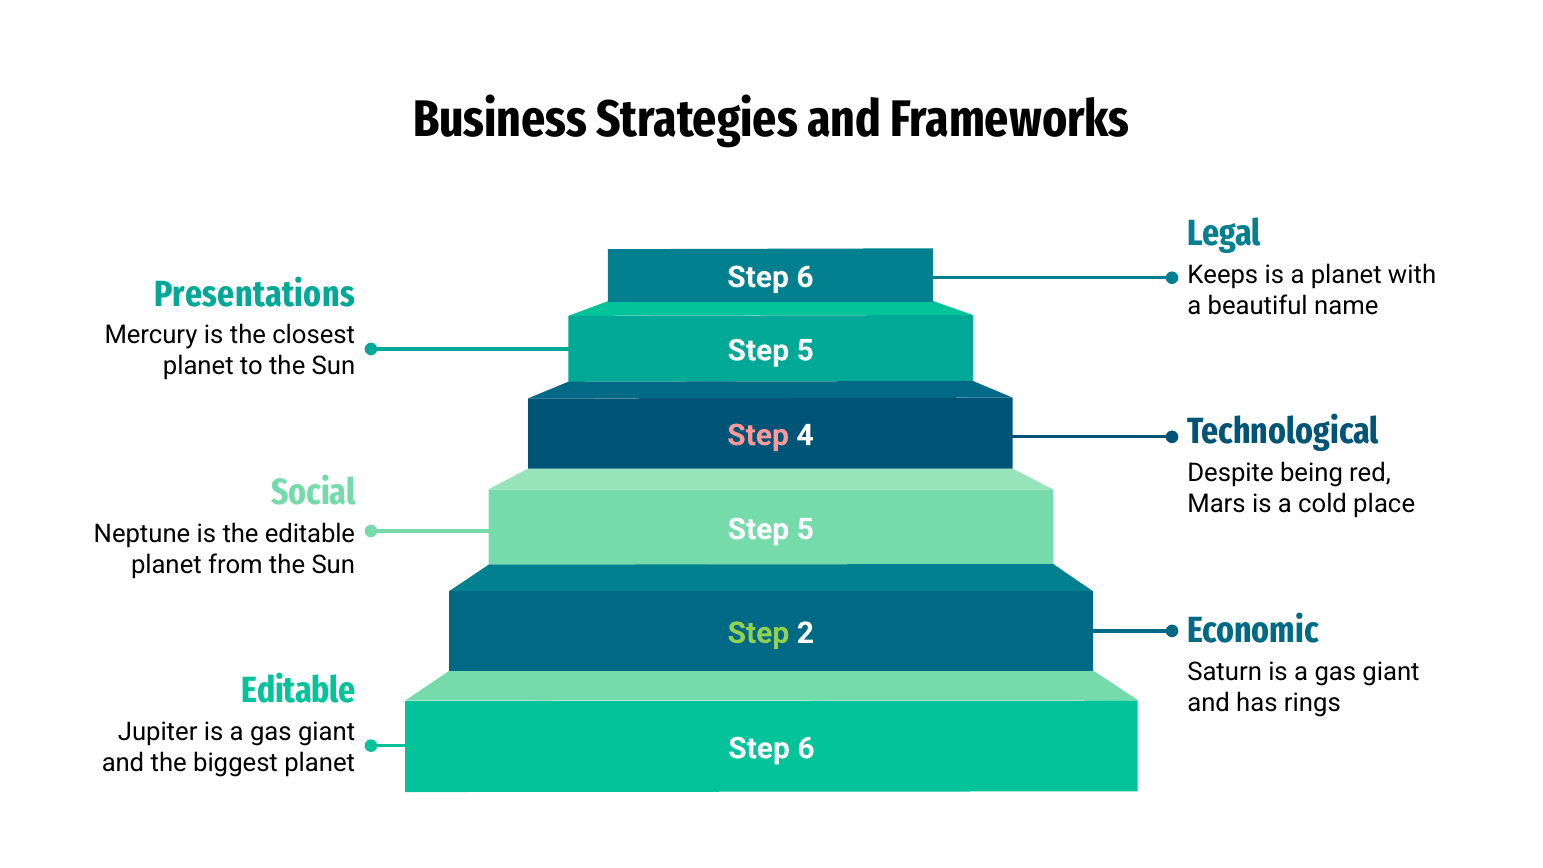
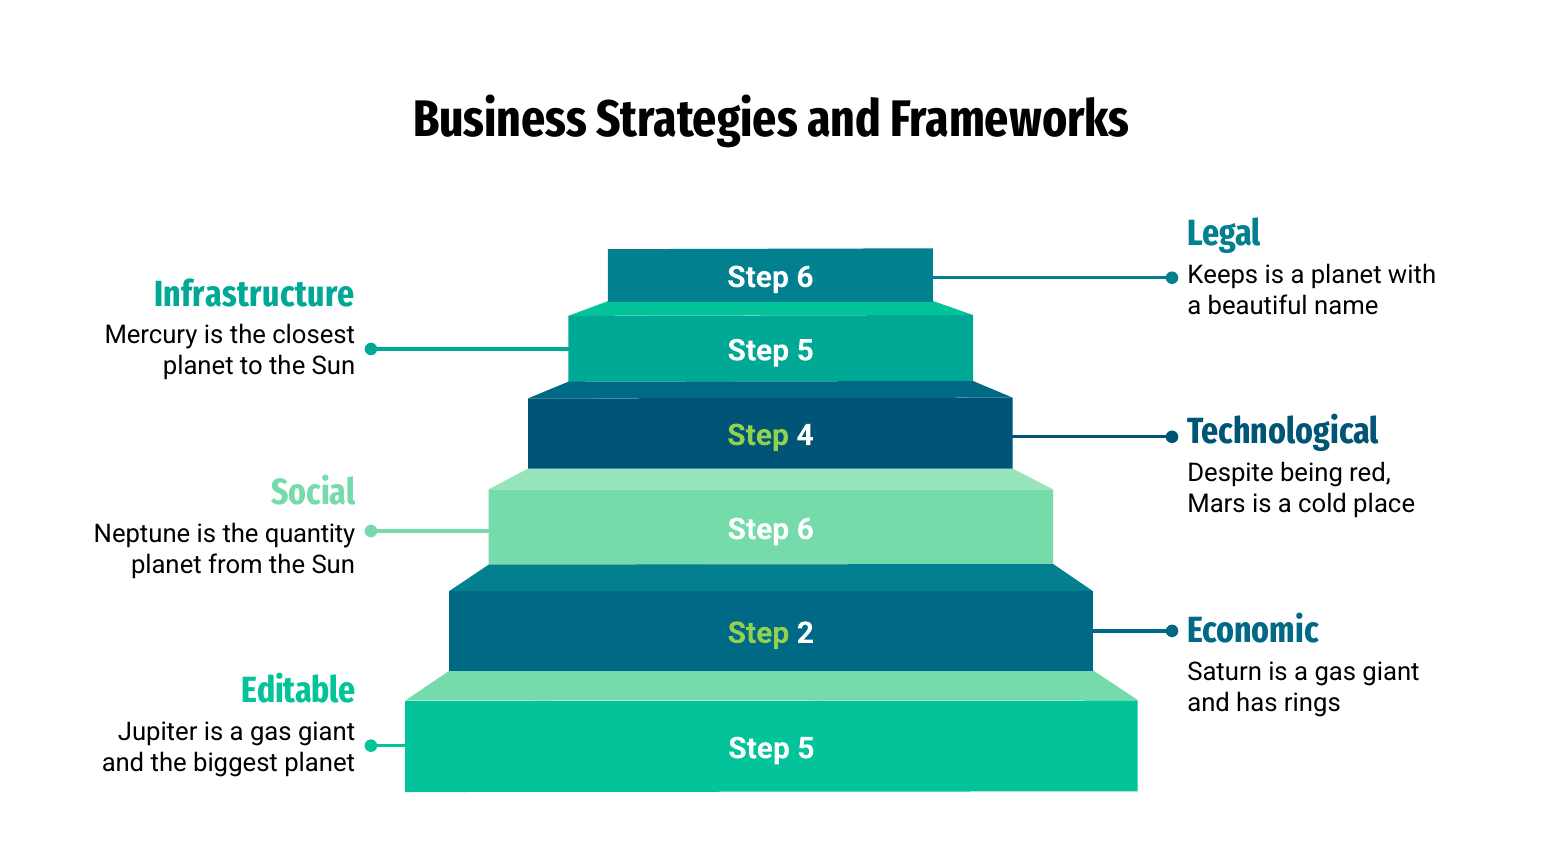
Presentations: Presentations -> Infrastructure
Step at (758, 435) colour: pink -> light green
5 at (805, 529): 5 -> 6
the editable: editable -> quantity
6 at (806, 748): 6 -> 5
